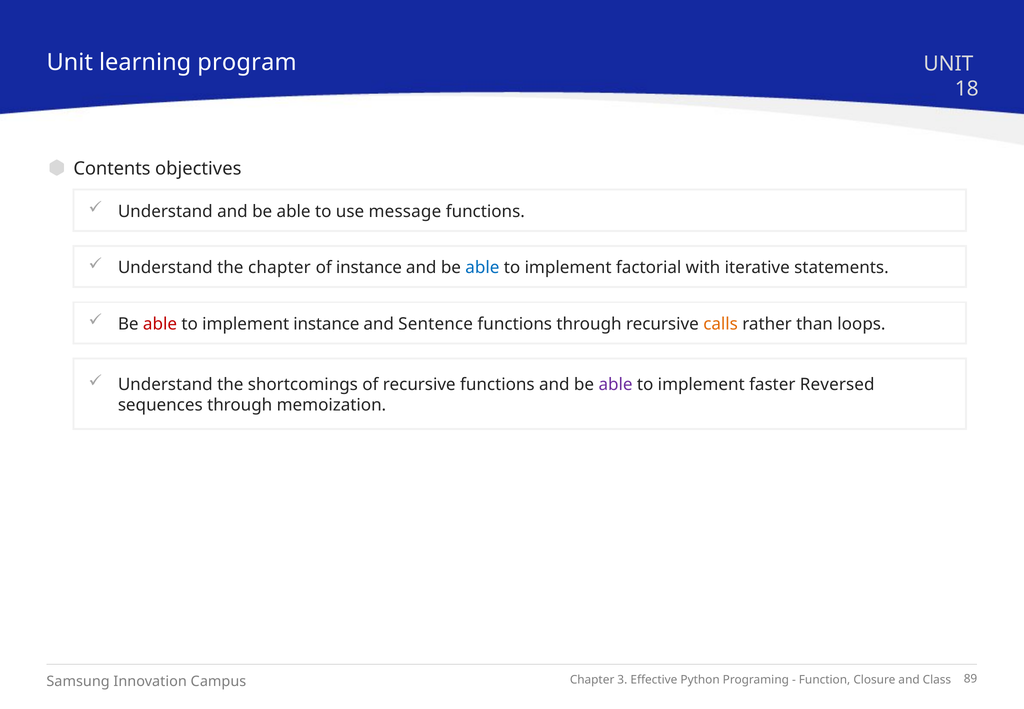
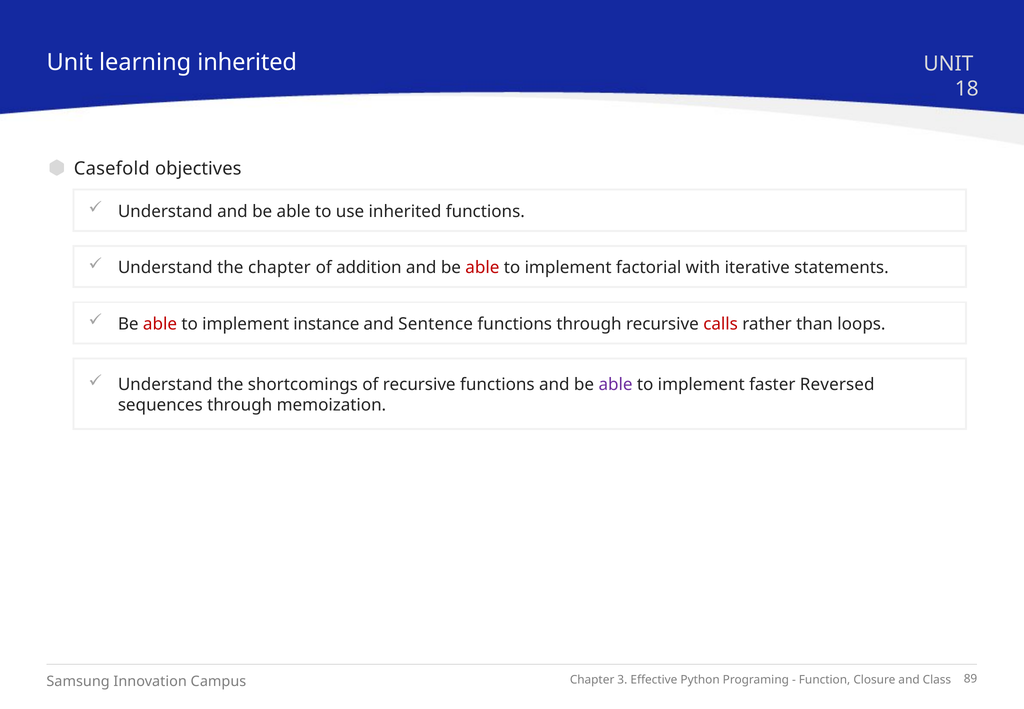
learning program: program -> inherited
Contents: Contents -> Casefold
use message: message -> inherited
of instance: instance -> addition
able at (482, 268) colour: blue -> red
calls colour: orange -> red
